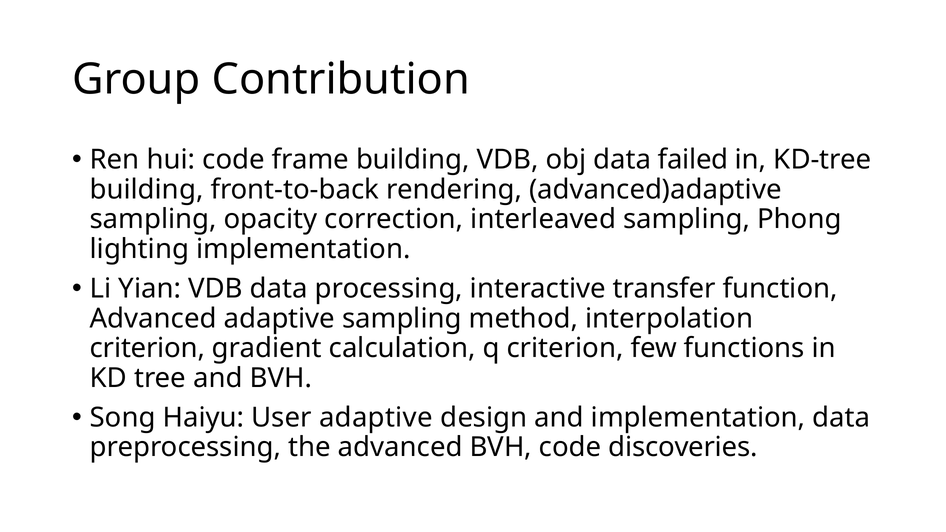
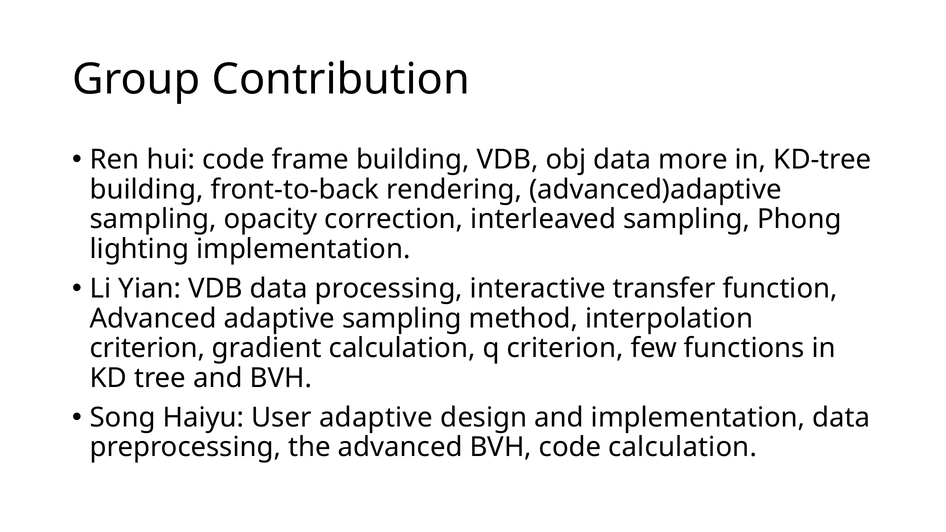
failed: failed -> more
code discoveries: discoveries -> calculation
